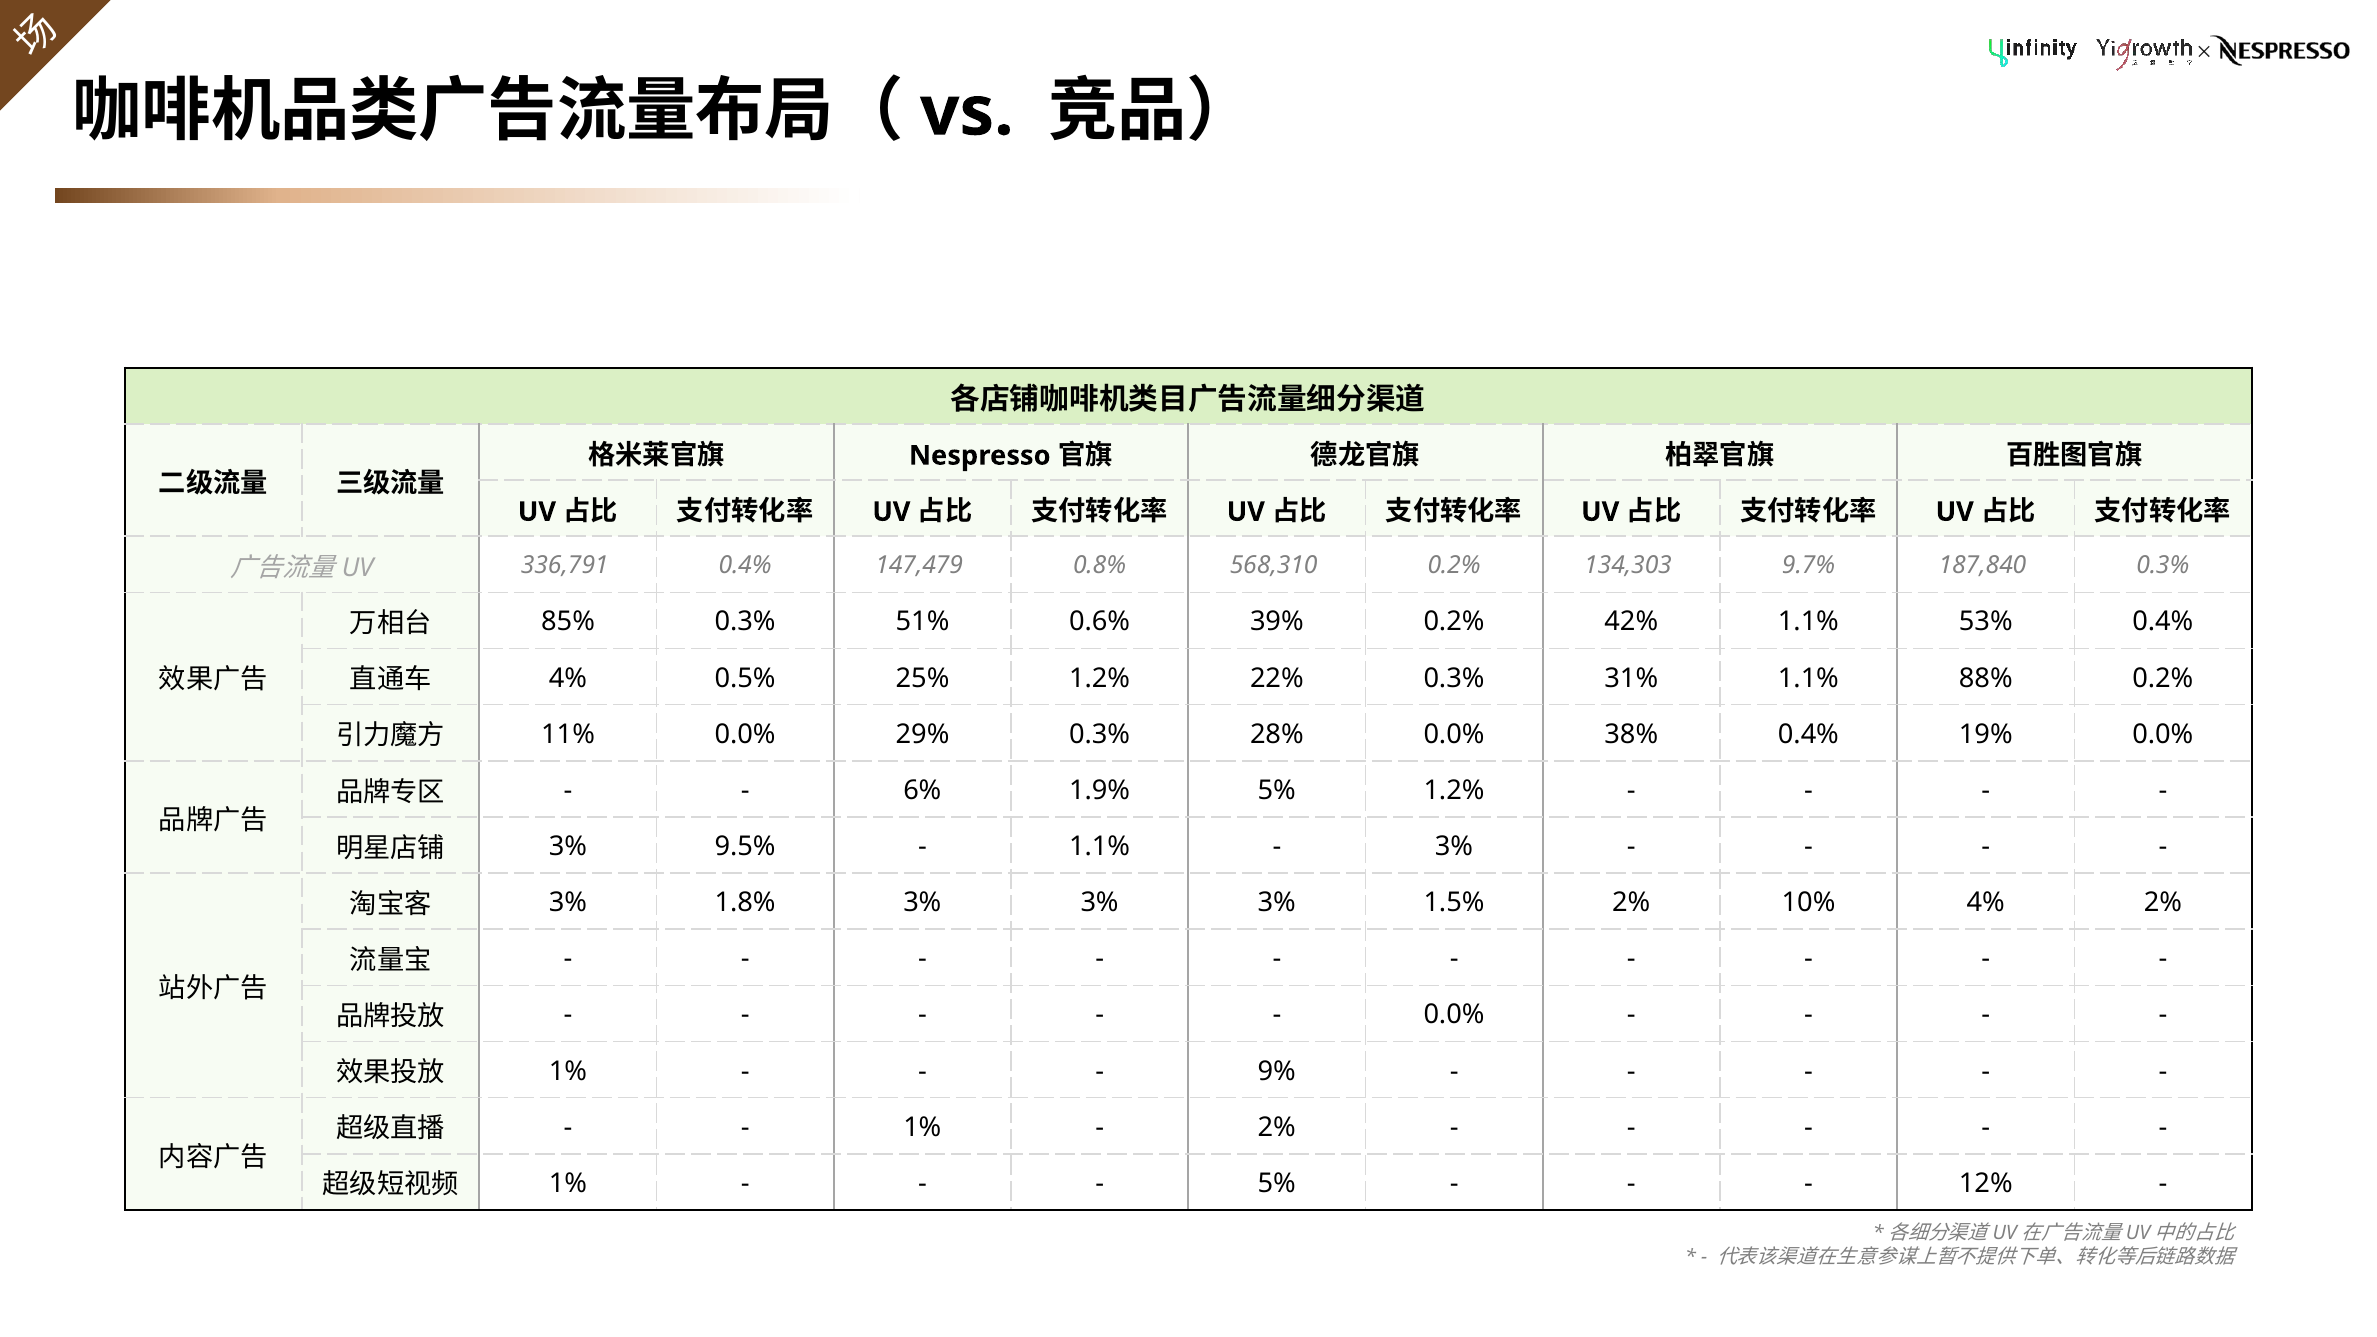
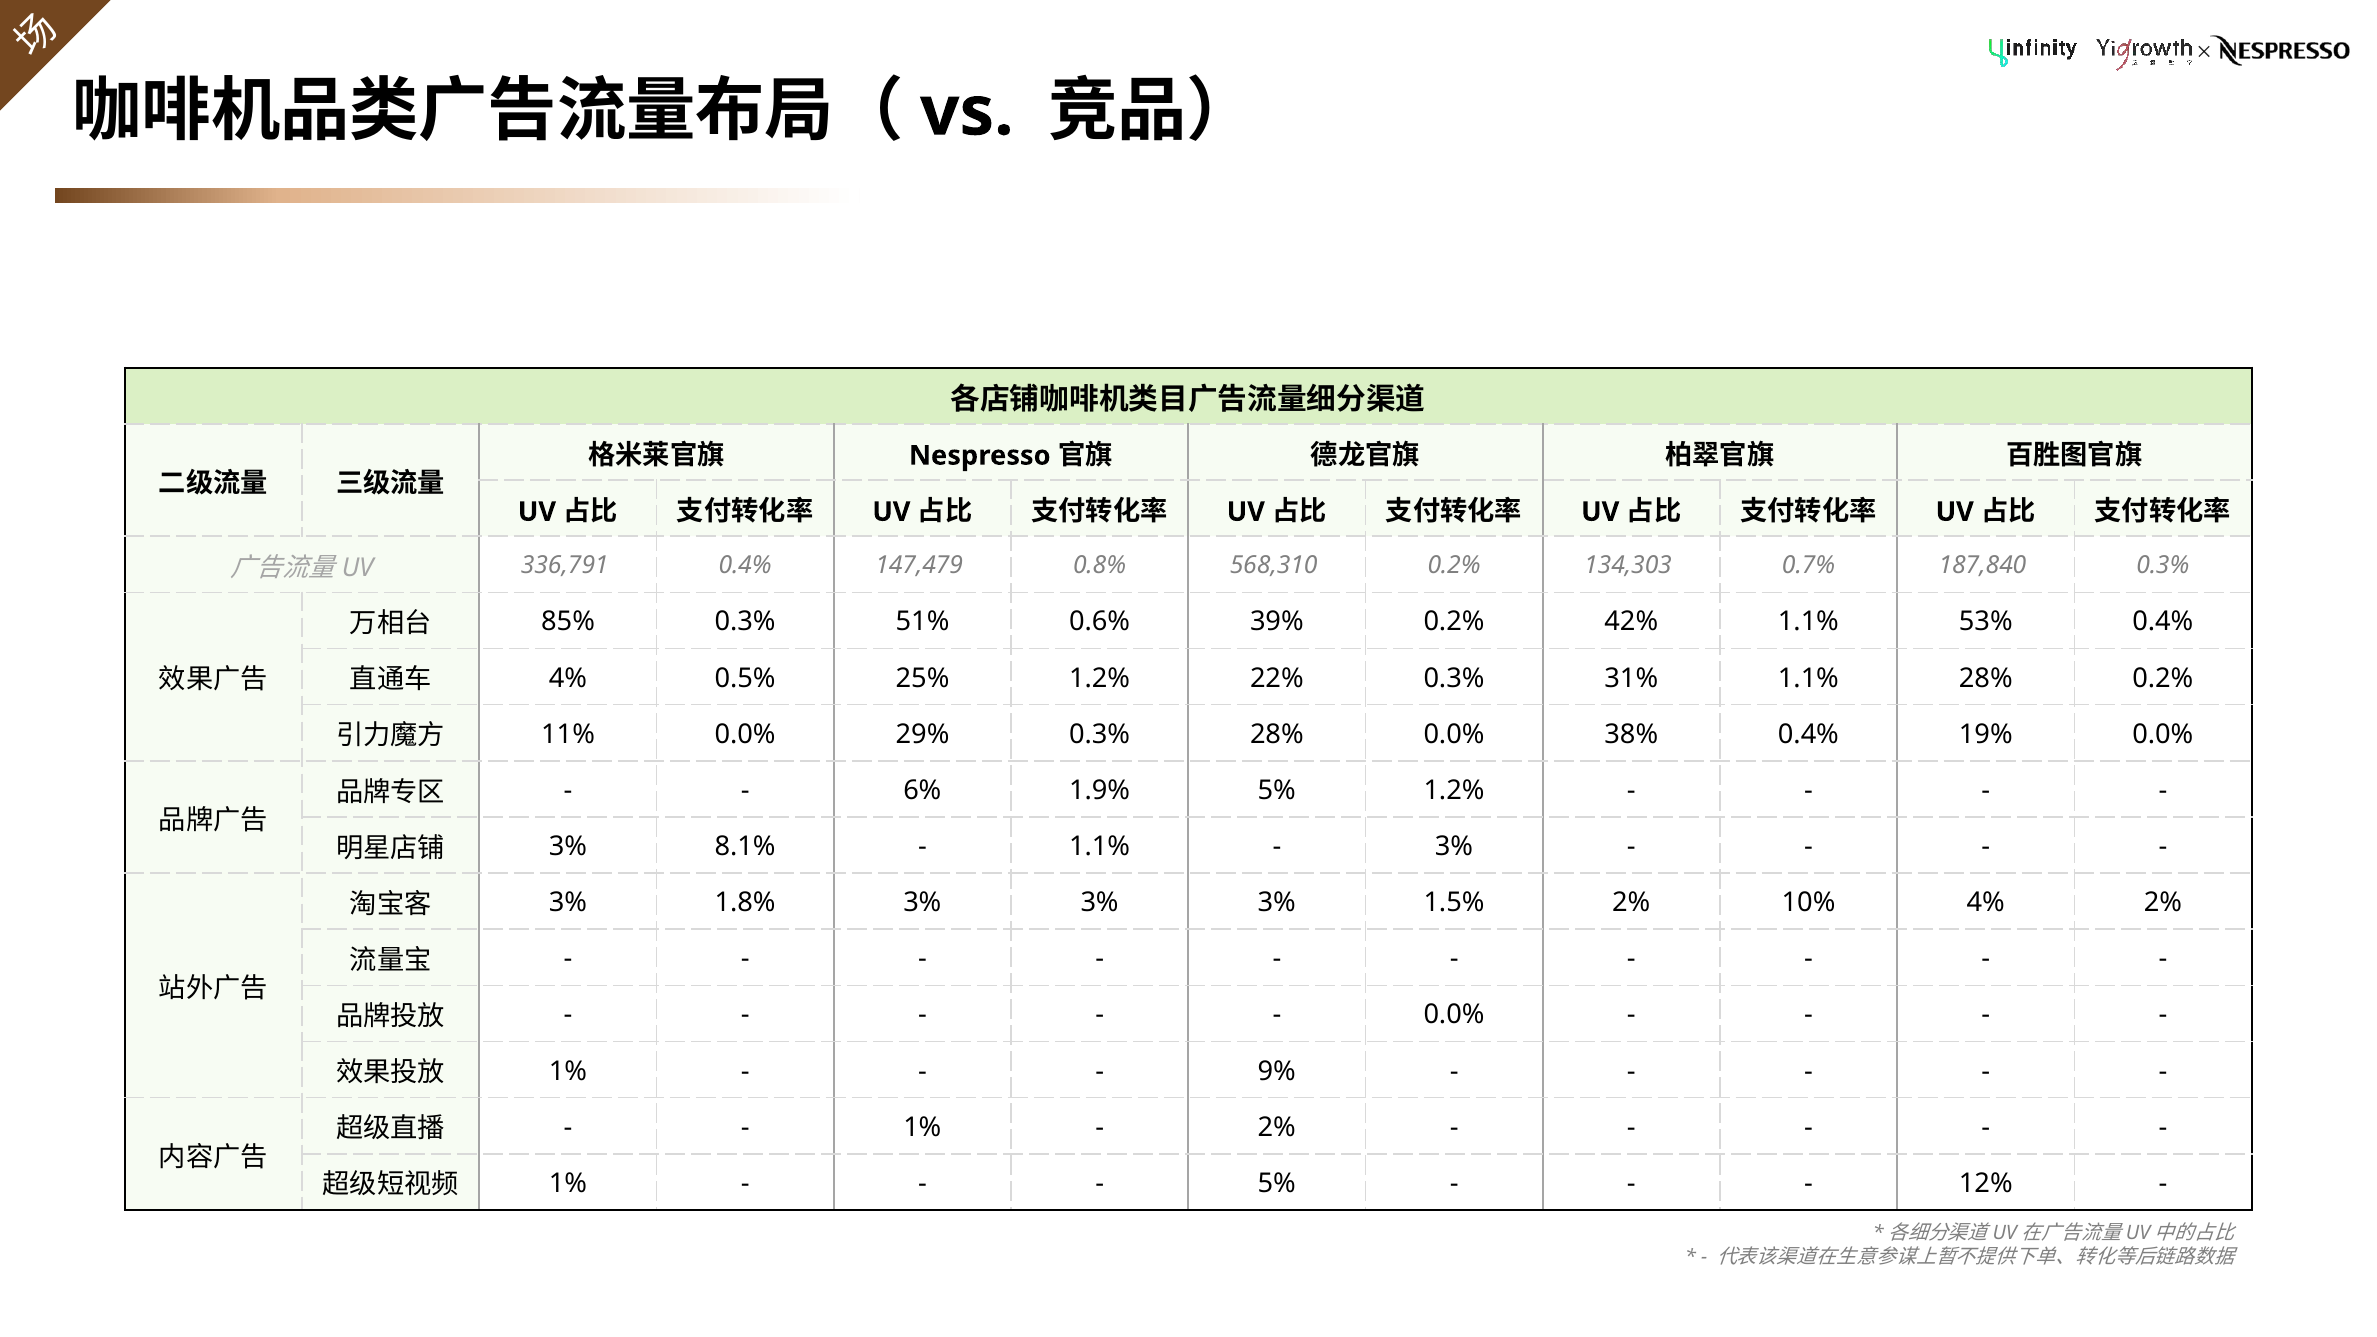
9.7%: 9.7% -> 0.7%
1.1% 88%: 88% -> 28%
9.5%: 9.5% -> 8.1%
